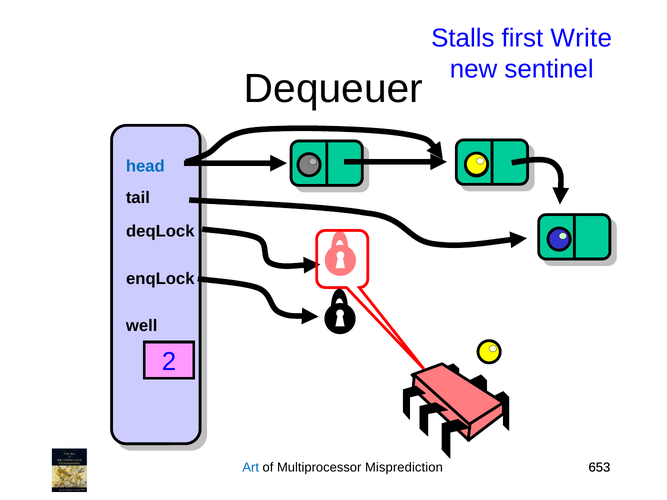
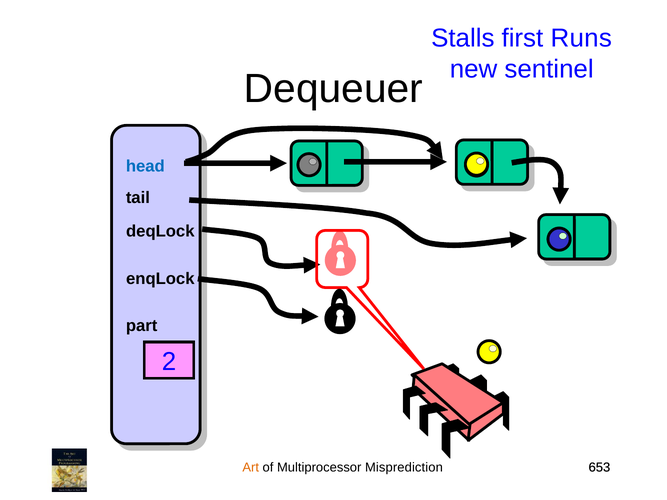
Write: Write -> Runs
well: well -> part
Art colour: blue -> orange
